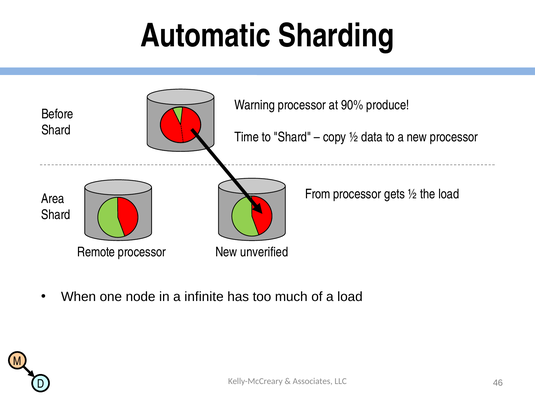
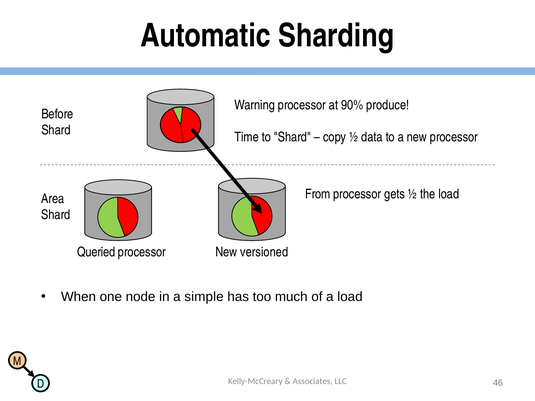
Remote: Remote -> Queried
unverified: unverified -> versioned
infinite: infinite -> simple
